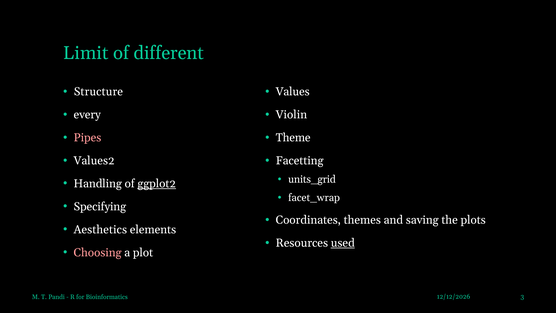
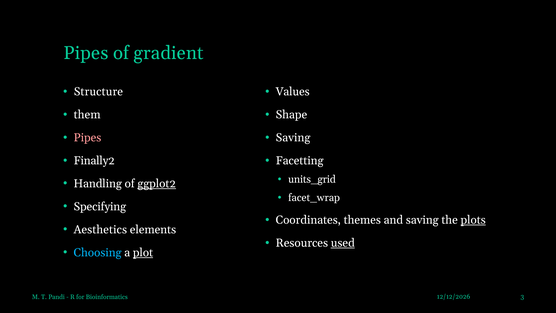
Limit at (86, 53): Limit -> Pipes
different: different -> gradient
every: every -> them
Violin: Violin -> Shape
Theme at (293, 138): Theme -> Saving
Values2: Values2 -> Finally2
plots underline: none -> present
Choosing colour: pink -> light blue
plot underline: none -> present
